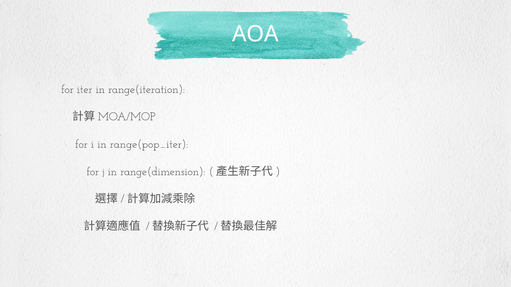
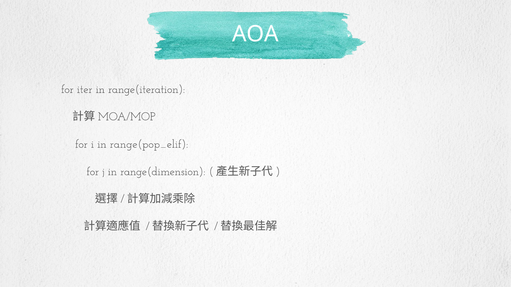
range(pop_iter: range(pop_iter -> range(pop_elif
